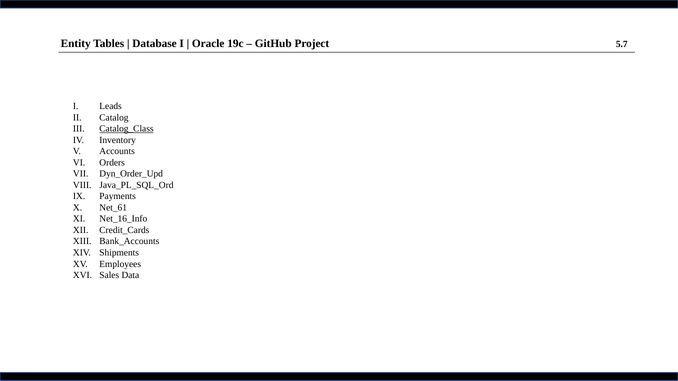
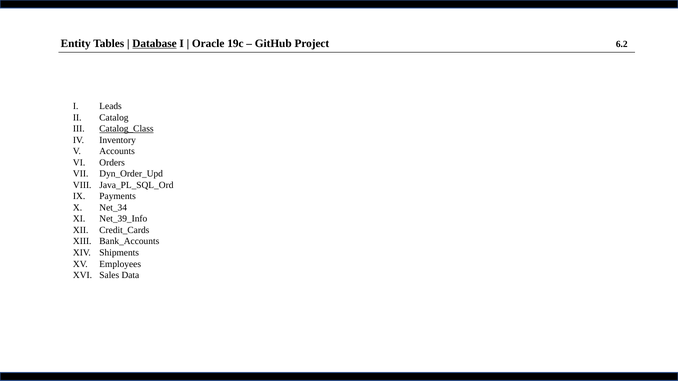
Database underline: none -> present
5.7: 5.7 -> 6.2
Net_61: Net_61 -> Net_34
Net_16_Info: Net_16_Info -> Net_39_Info
